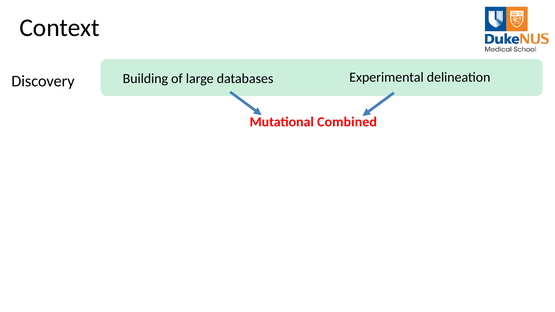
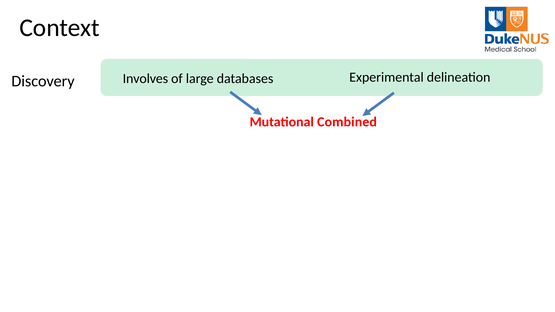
Building: Building -> Involves
